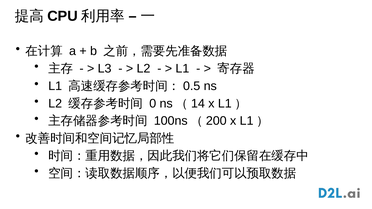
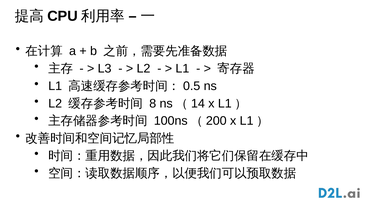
0: 0 -> 8
